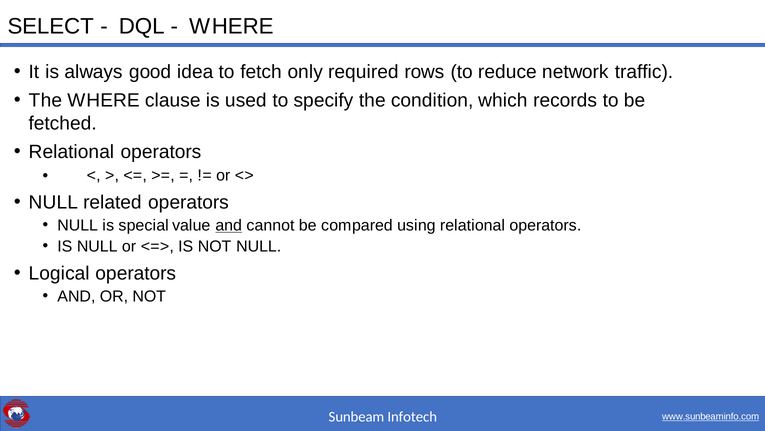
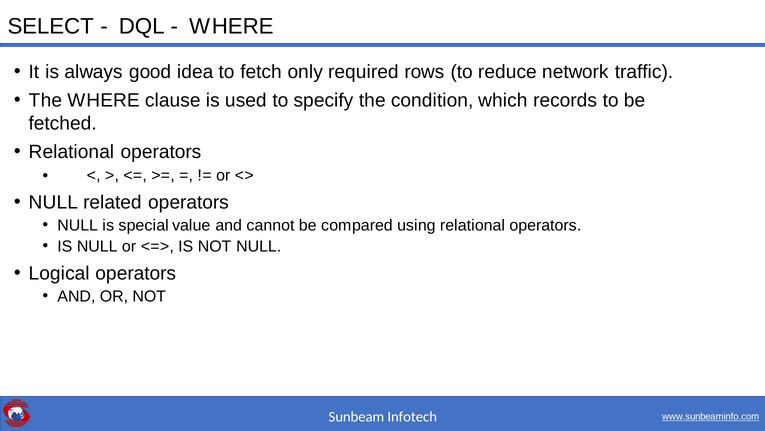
and at (229, 225) underline: present -> none
